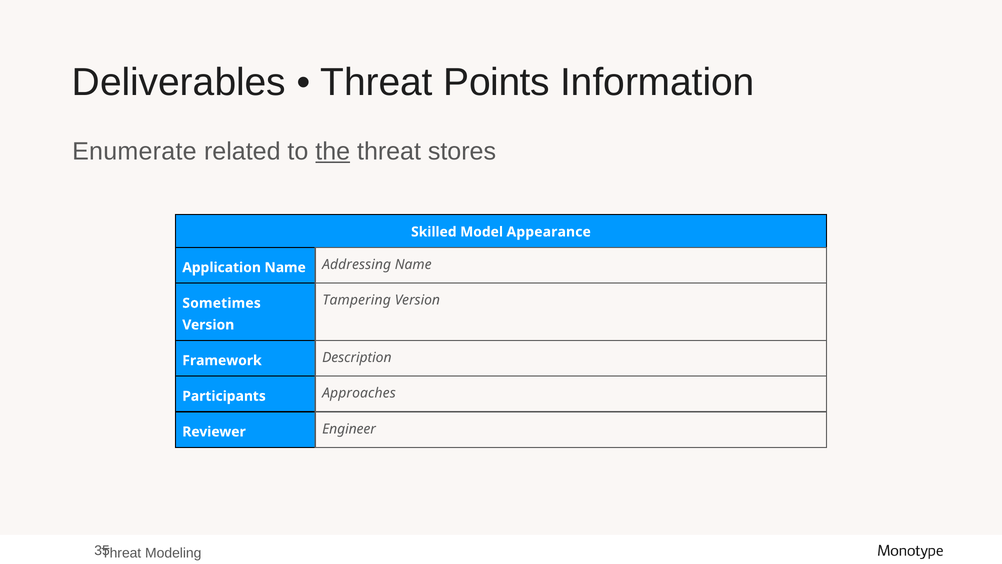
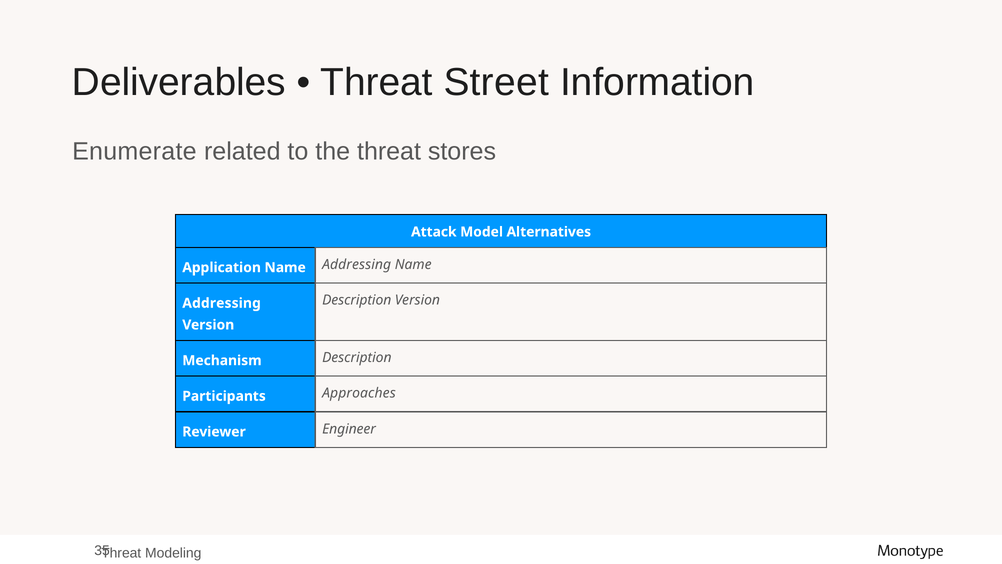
Points: Points -> Street
the underline: present -> none
Skilled: Skilled -> Attack
Appearance: Appearance -> Alternatives
Tampering at (357, 300): Tampering -> Description
Sometimes at (222, 303): Sometimes -> Addressing
Framework: Framework -> Mechanism
